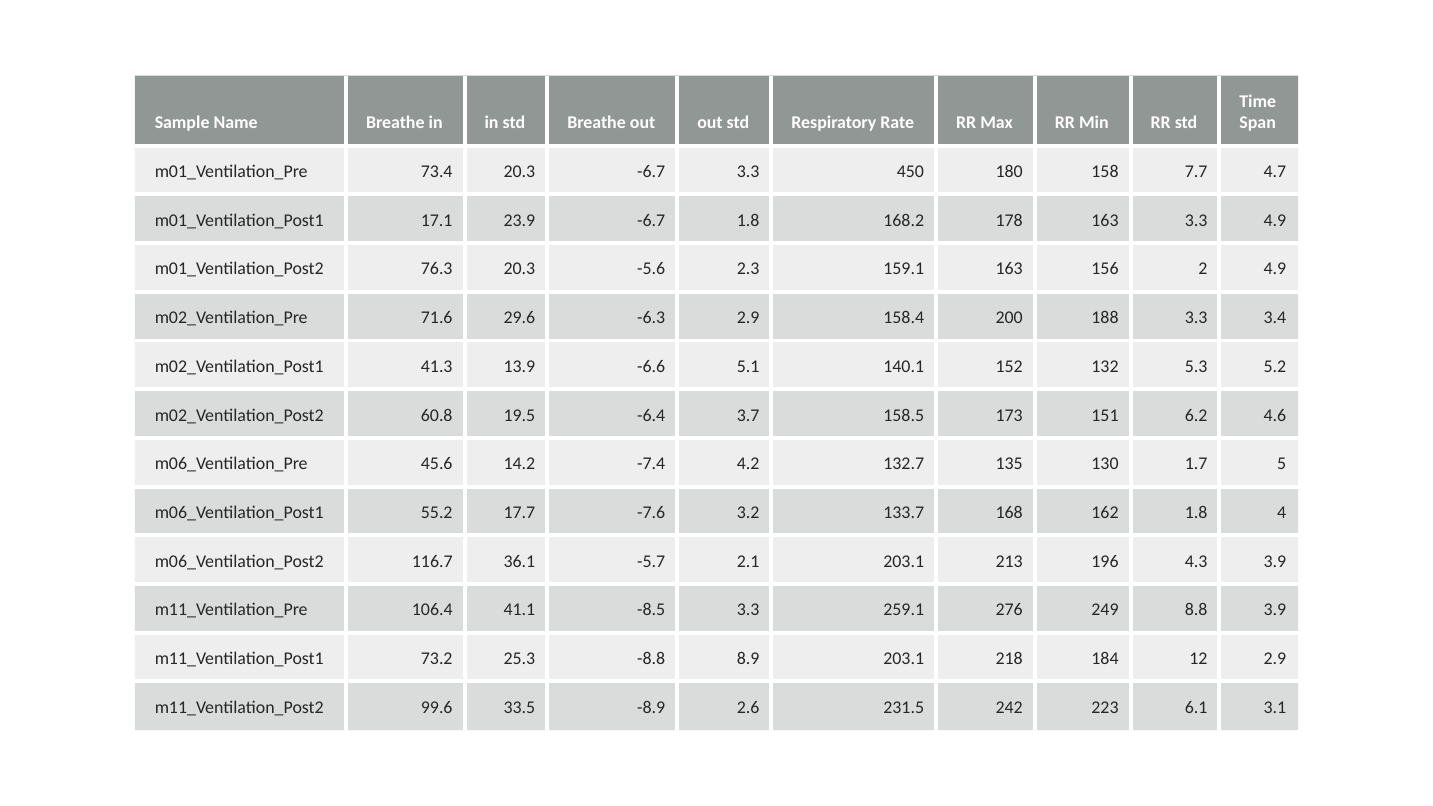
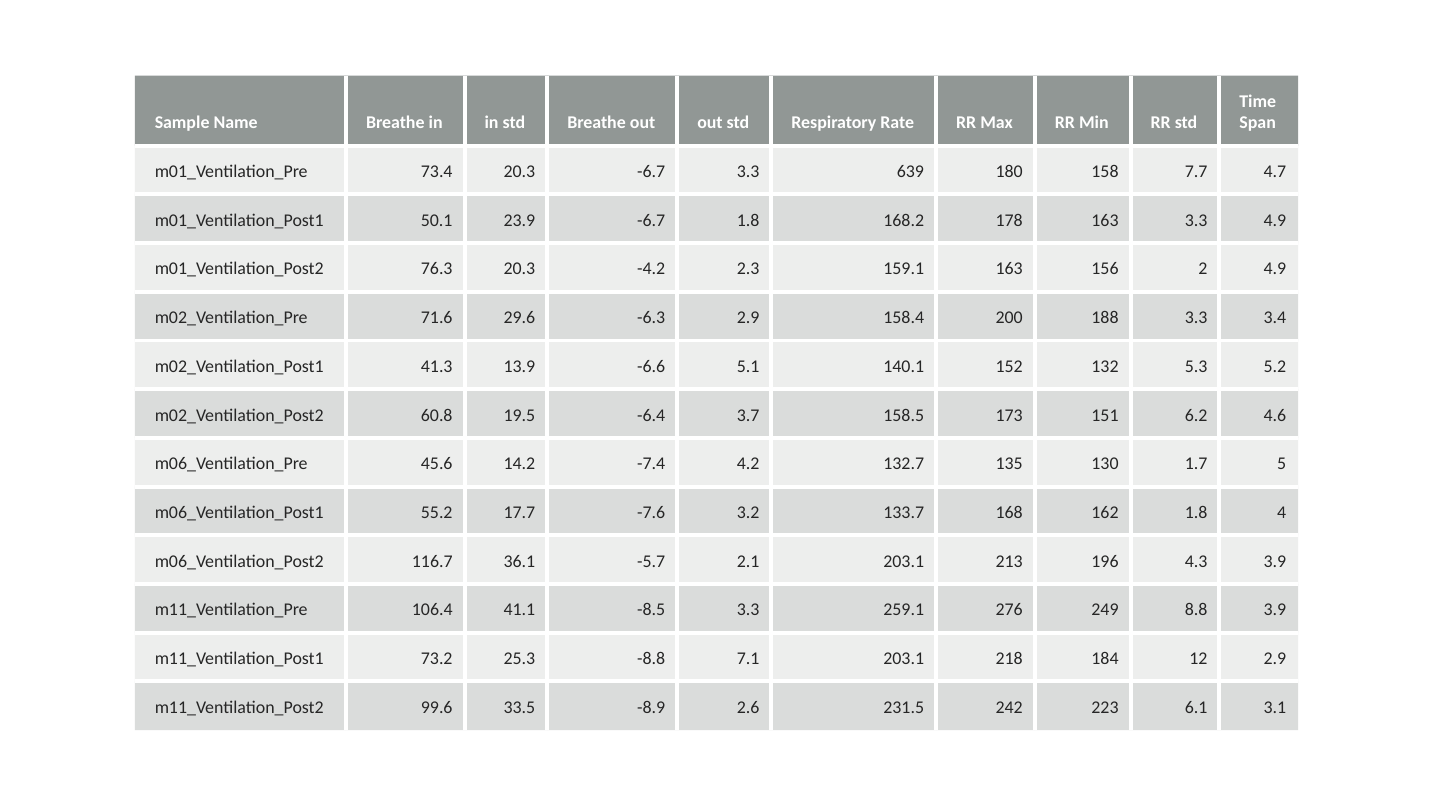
450: 450 -> 639
17.1: 17.1 -> 50.1
-5.6: -5.6 -> -4.2
8.9: 8.9 -> 7.1
